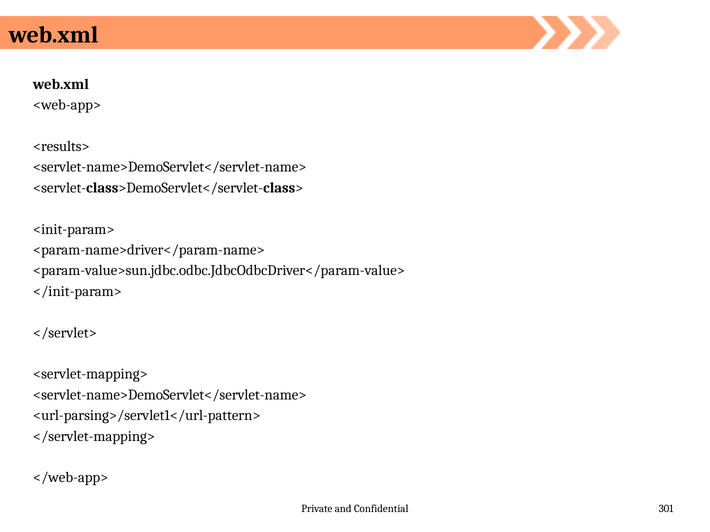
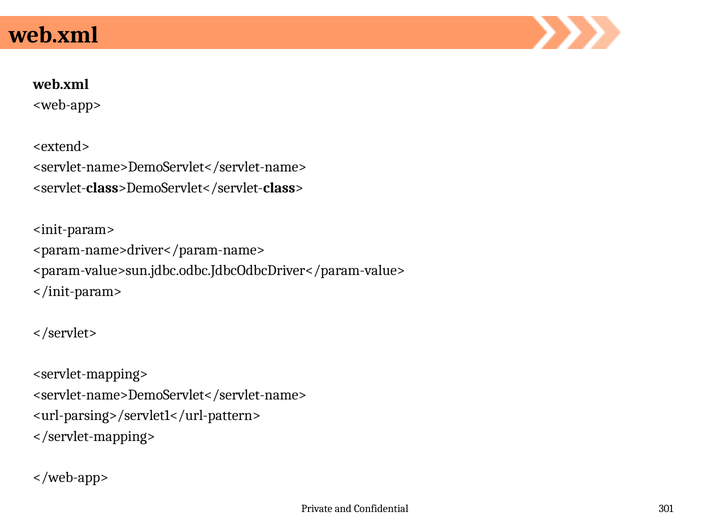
<results>: <results> -> <extend>
